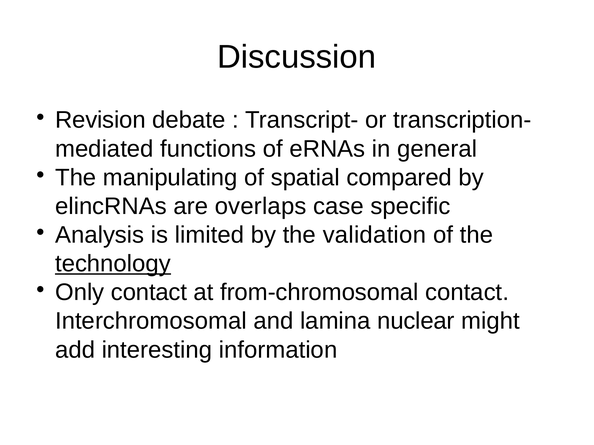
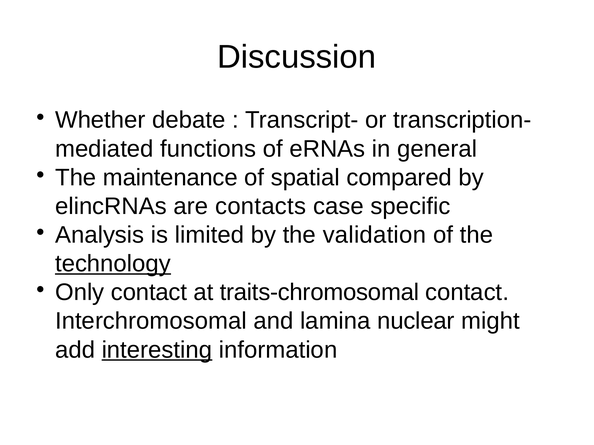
Revision: Revision -> Whether
manipulating: manipulating -> maintenance
overlaps: overlaps -> contacts
from-chromosomal: from-chromosomal -> traits-chromosomal
interesting underline: none -> present
